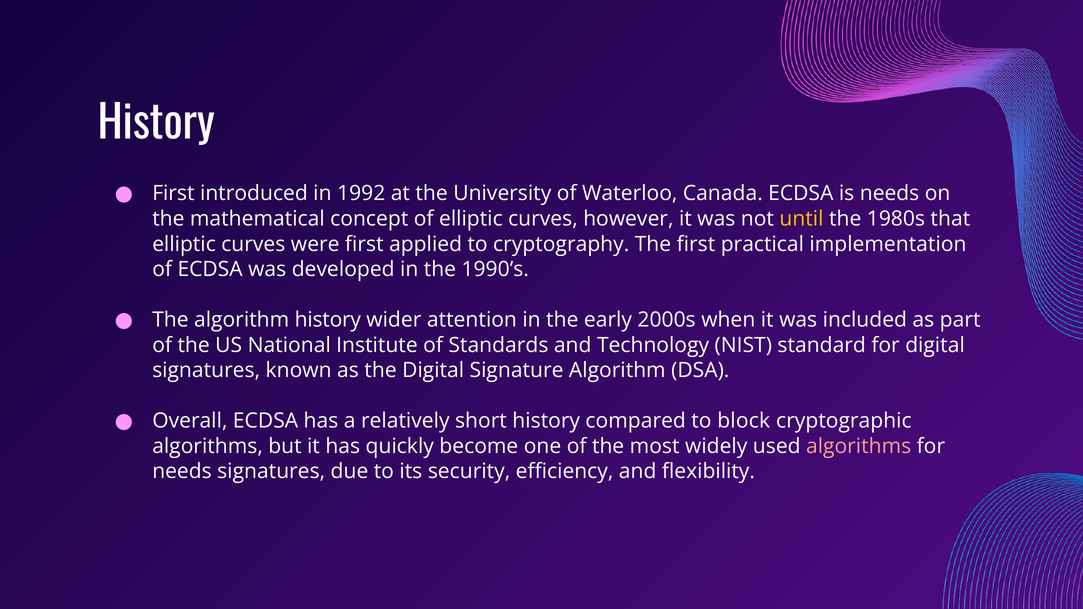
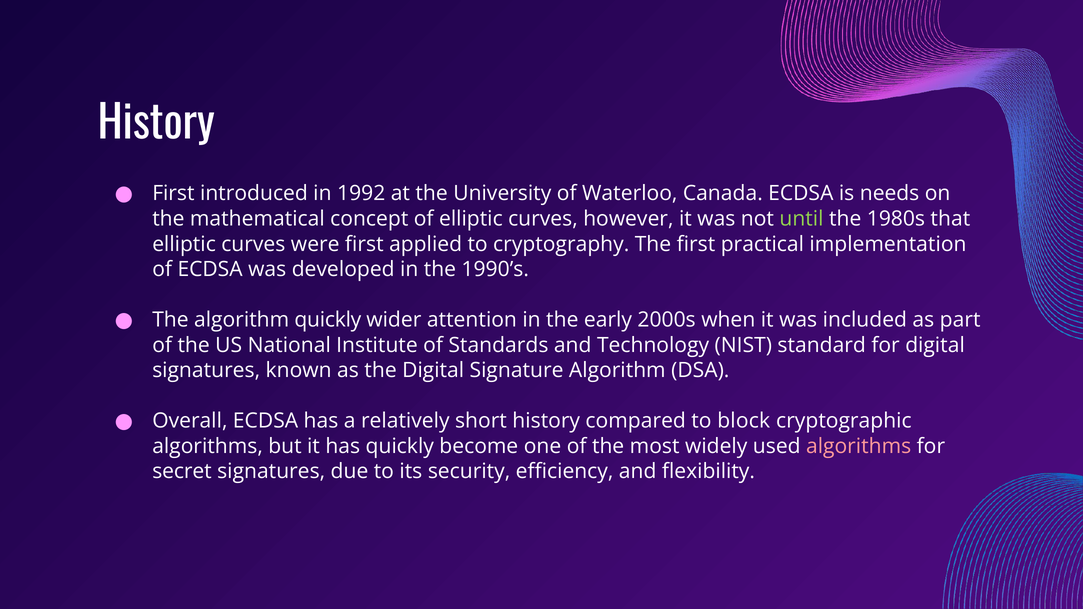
until colour: yellow -> light green
algorithm history: history -> quickly
needs at (182, 472): needs -> secret
